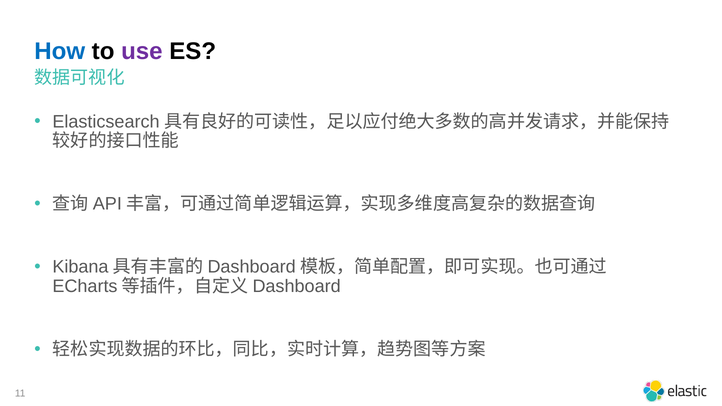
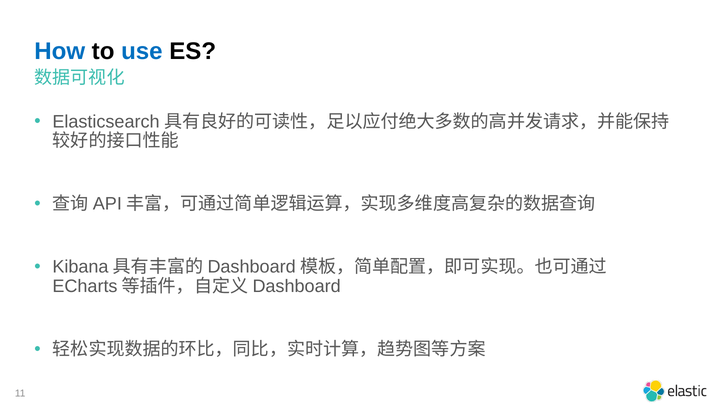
use colour: purple -> blue
